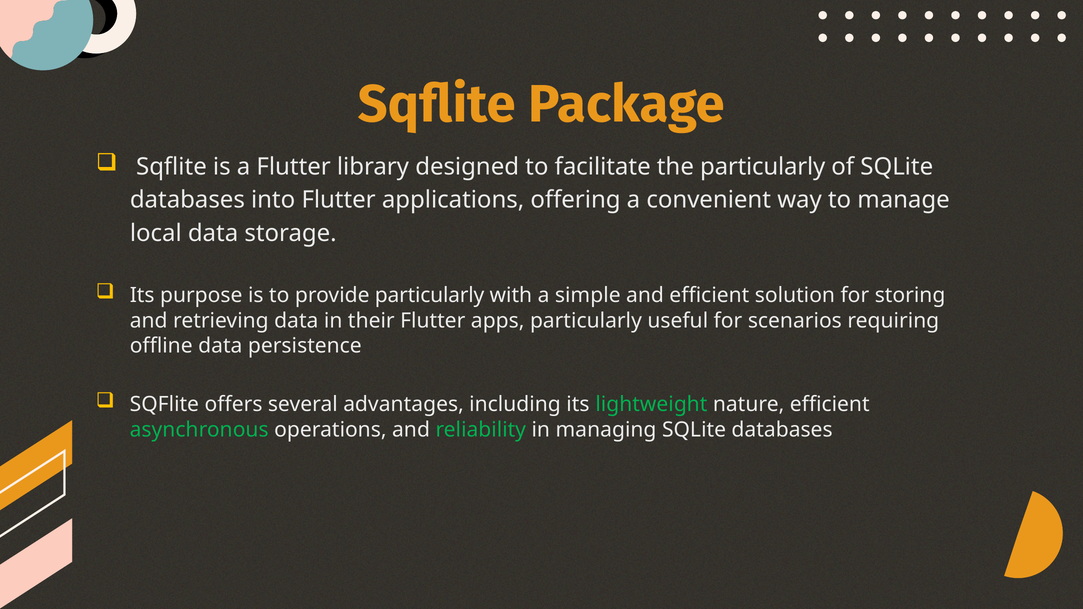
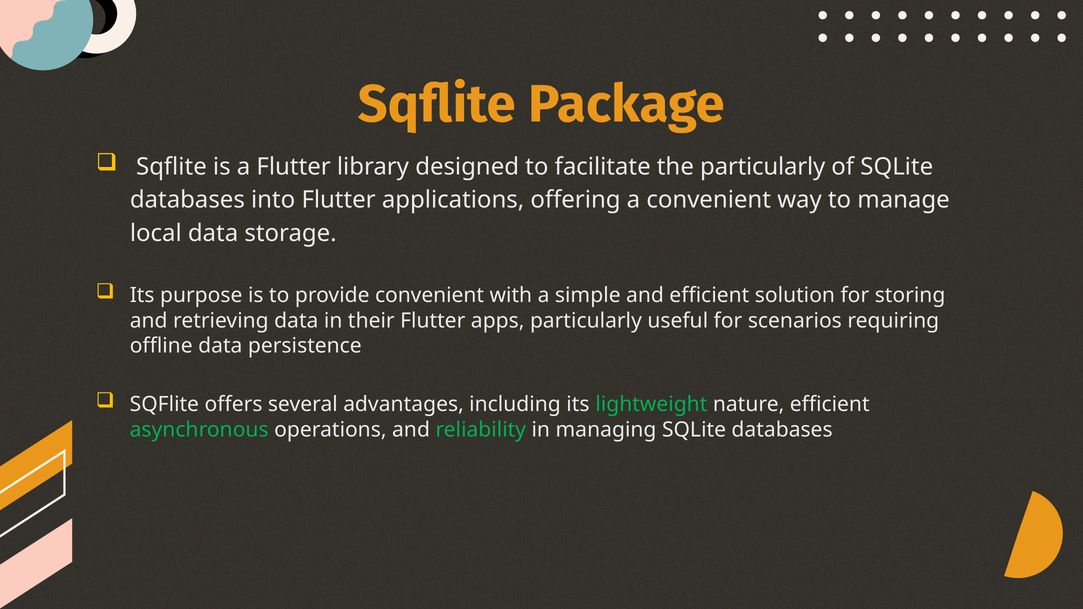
provide particularly: particularly -> convenient
